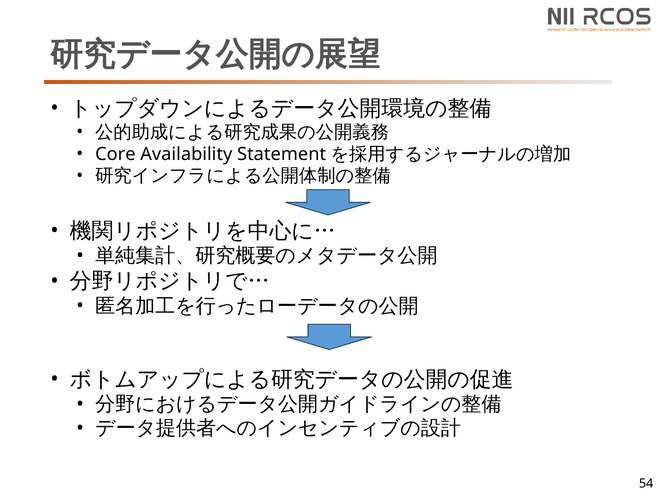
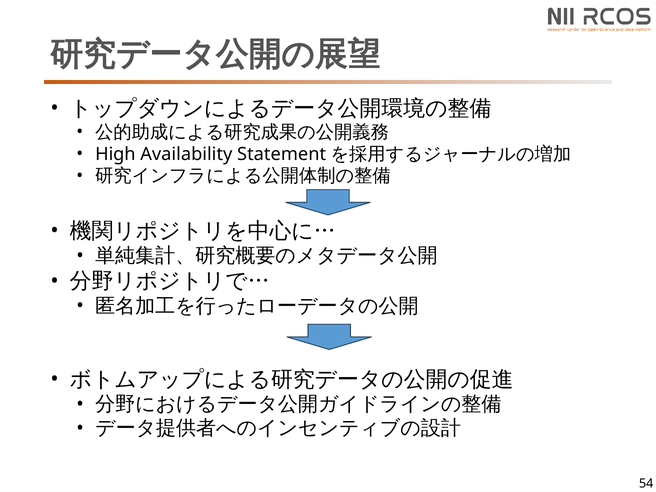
Core: Core -> High
